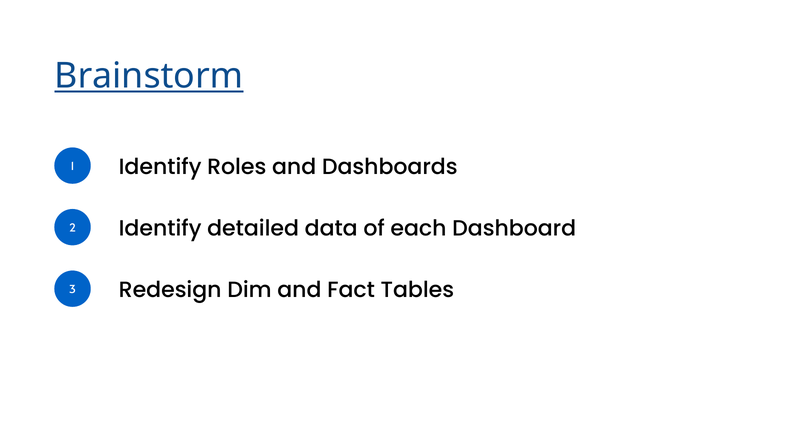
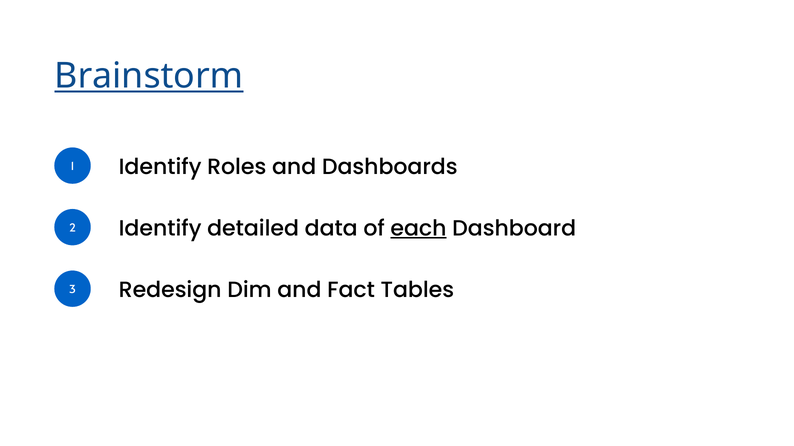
each underline: none -> present
